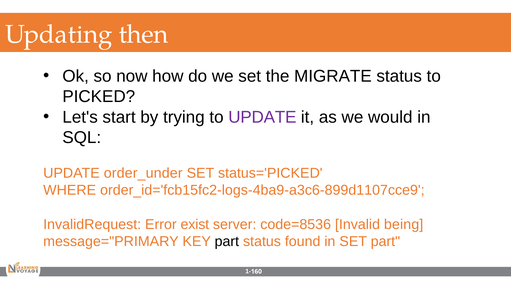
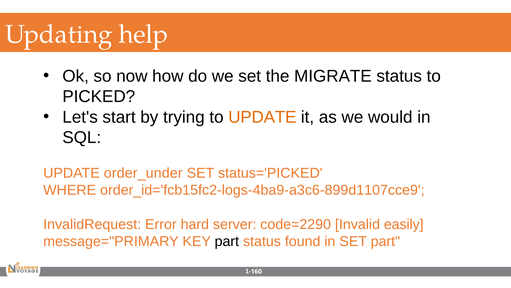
then: then -> help
UPDATE at (262, 117) colour: purple -> orange
exist: exist -> hard
code=8536: code=8536 -> code=2290
being: being -> easily
